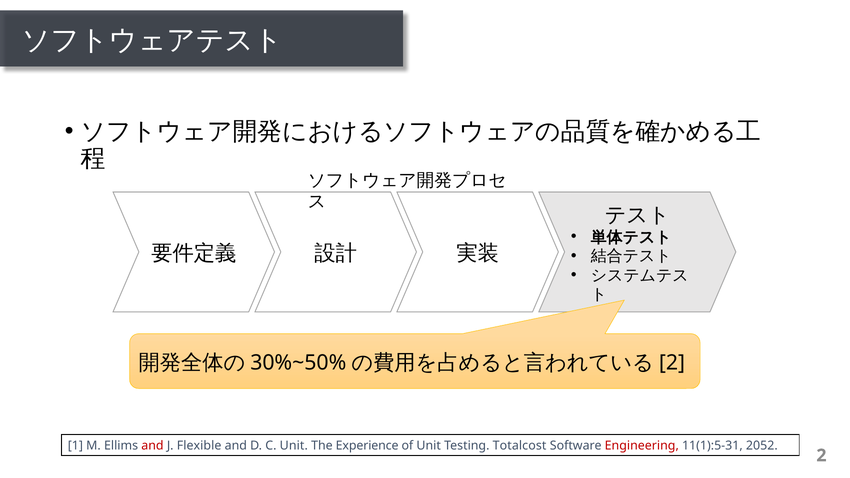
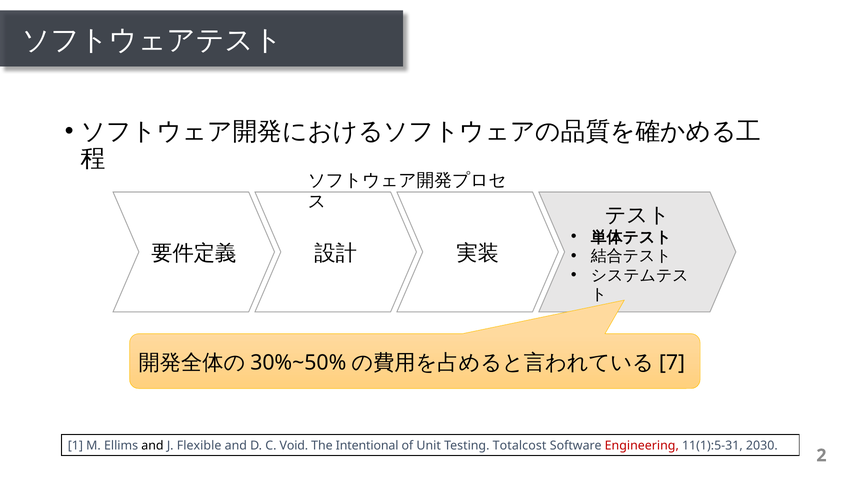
2 at (672, 363): 2 -> 7
and at (152, 446) colour: red -> black
C Unit: Unit -> Void
Experience: Experience -> Intentional
2052: 2052 -> 2030
